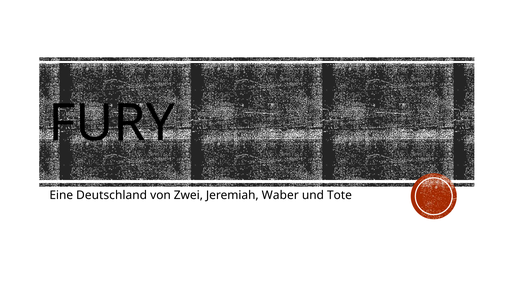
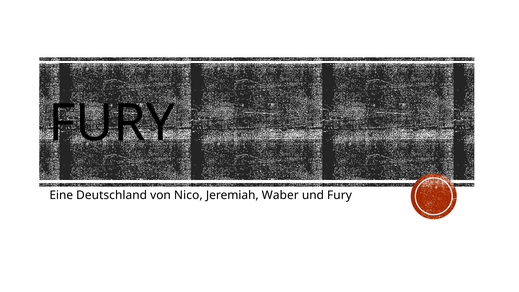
Zwei: Zwei -> Nico
und Tote: Tote -> Fury
